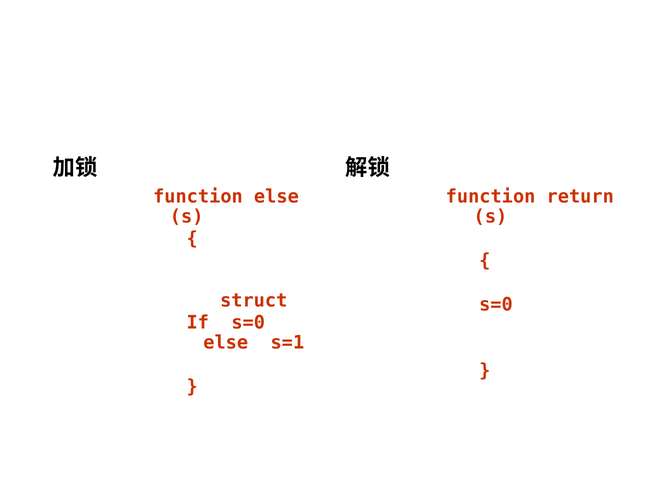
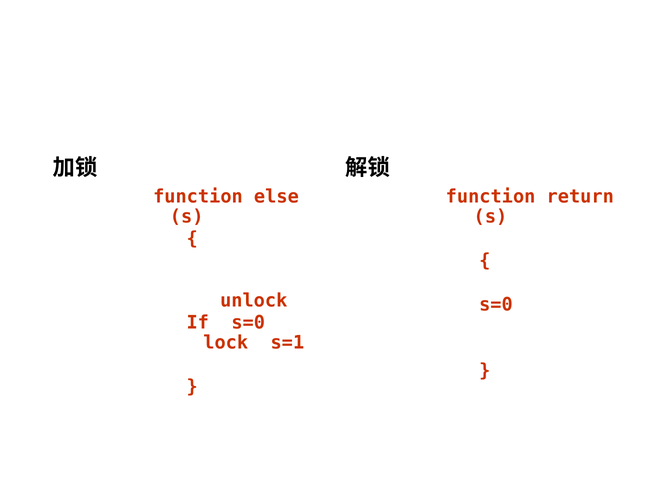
struct: struct -> unlock
else at (226, 343): else -> lock
